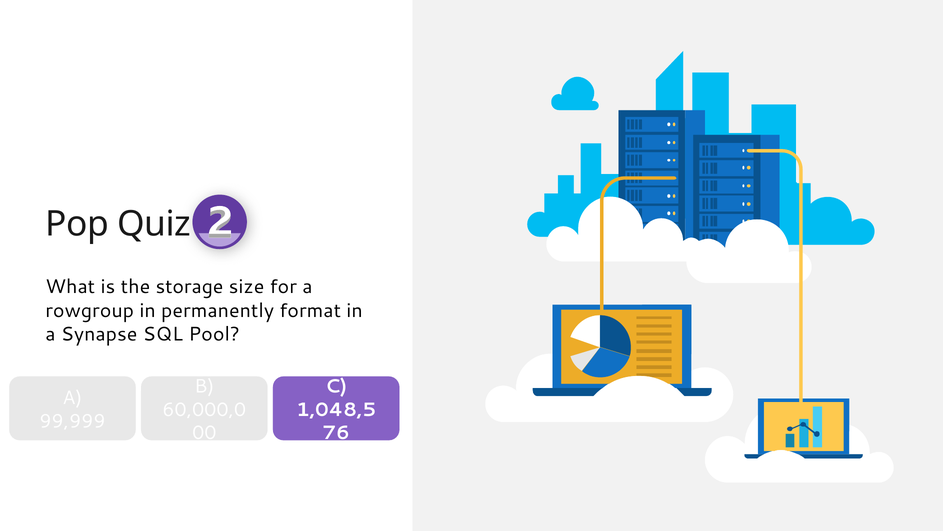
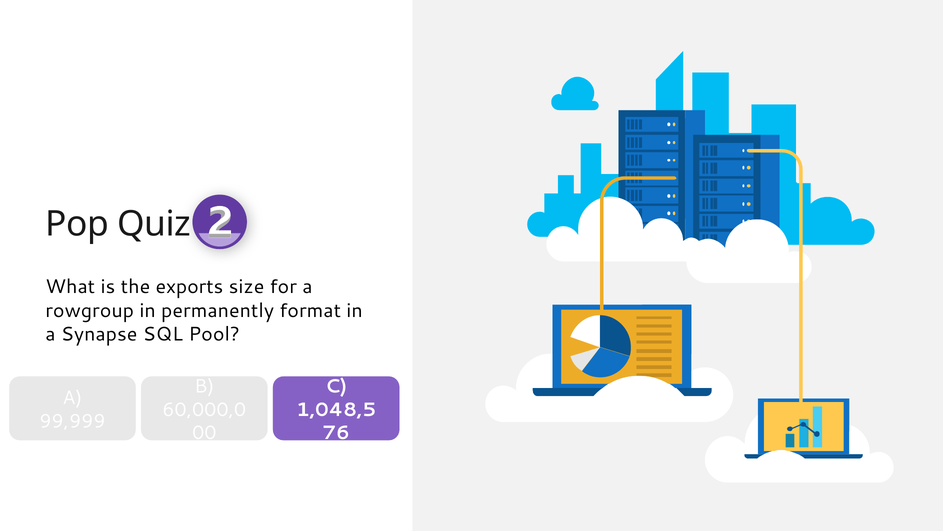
storage: storage -> exports
